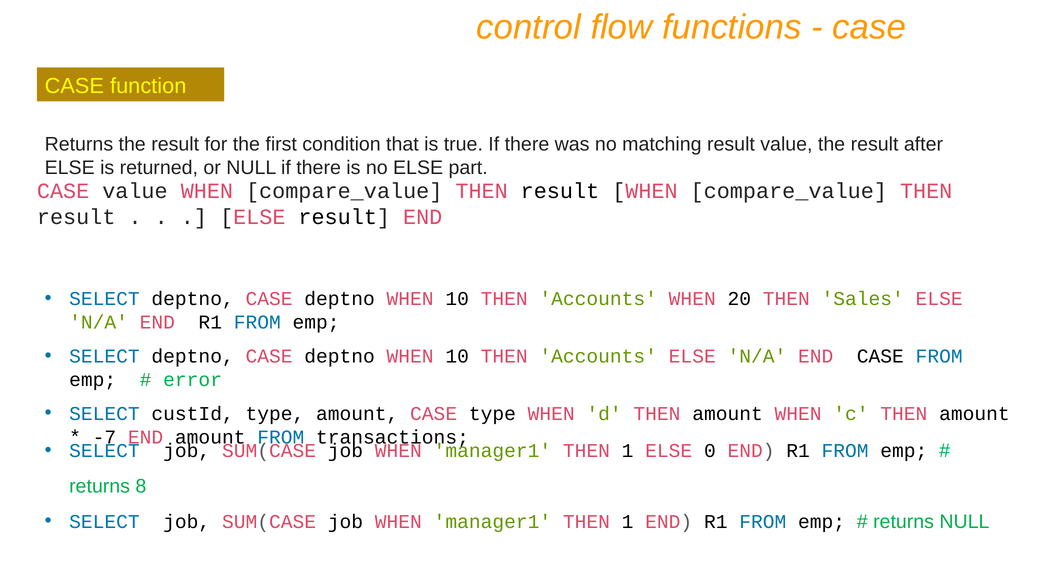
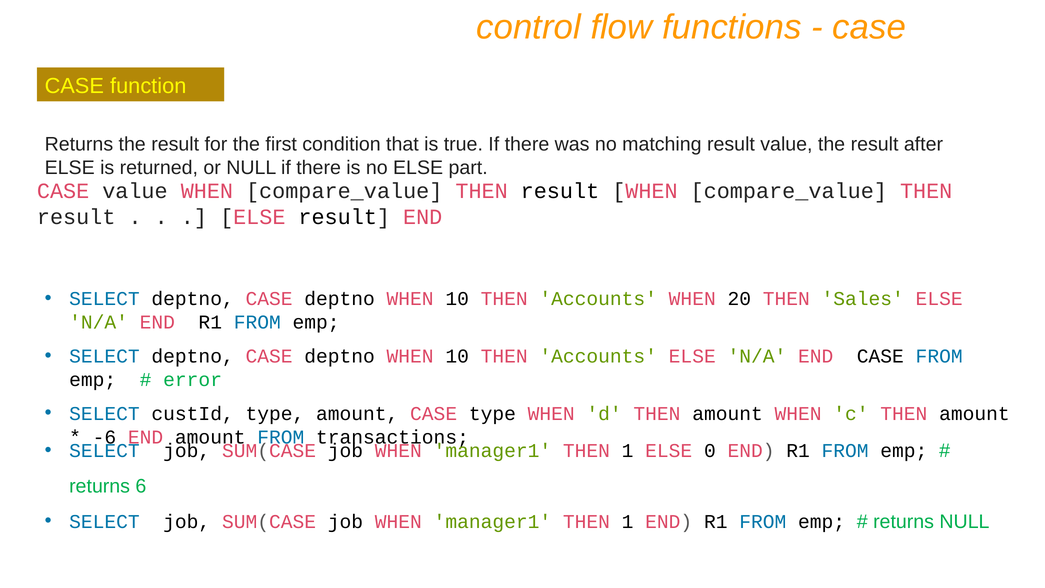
-7: -7 -> -6
8: 8 -> 6
